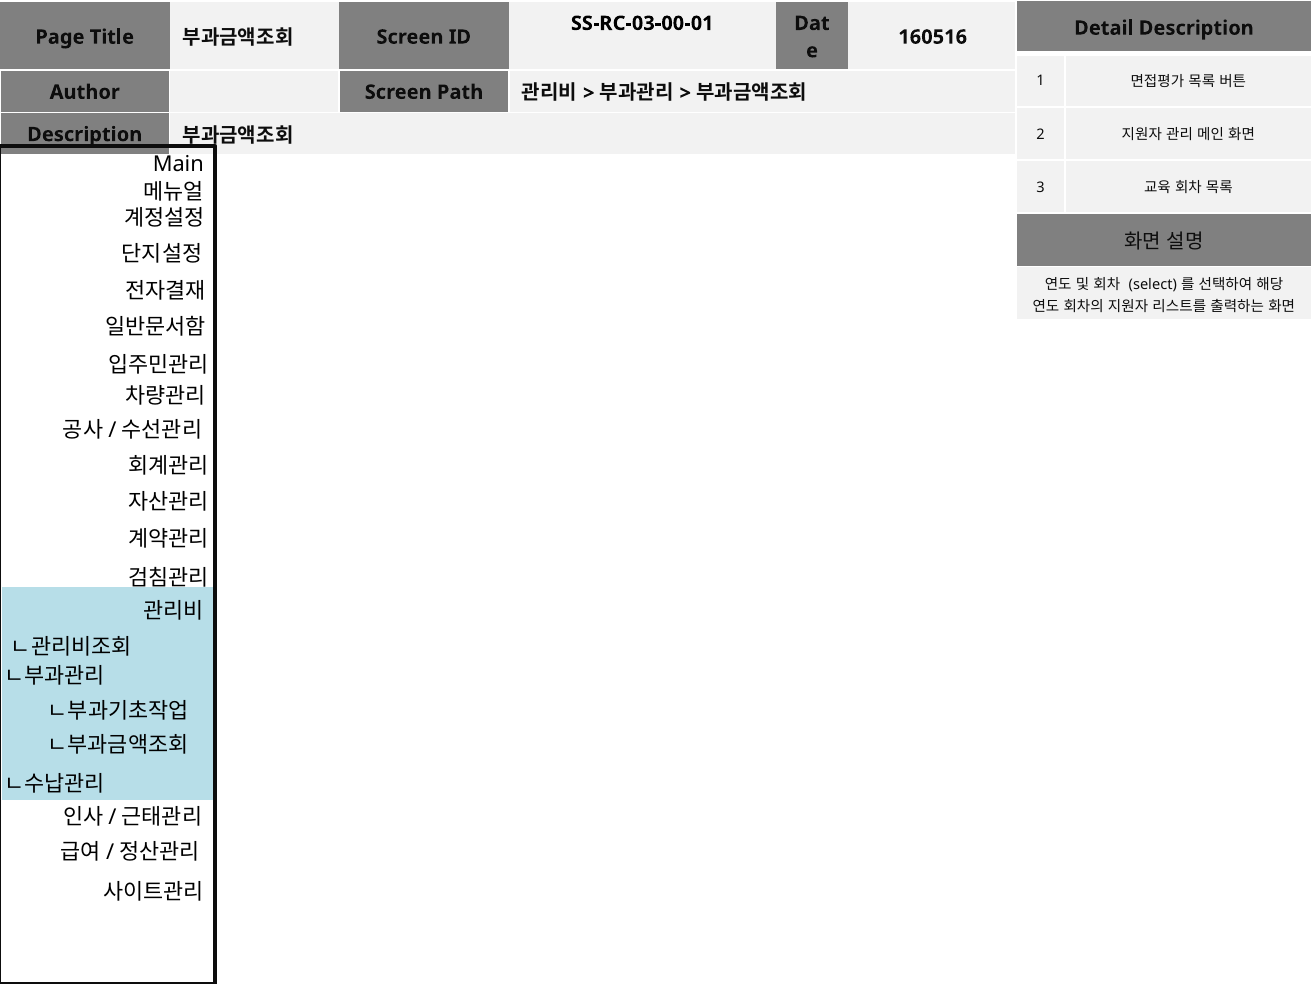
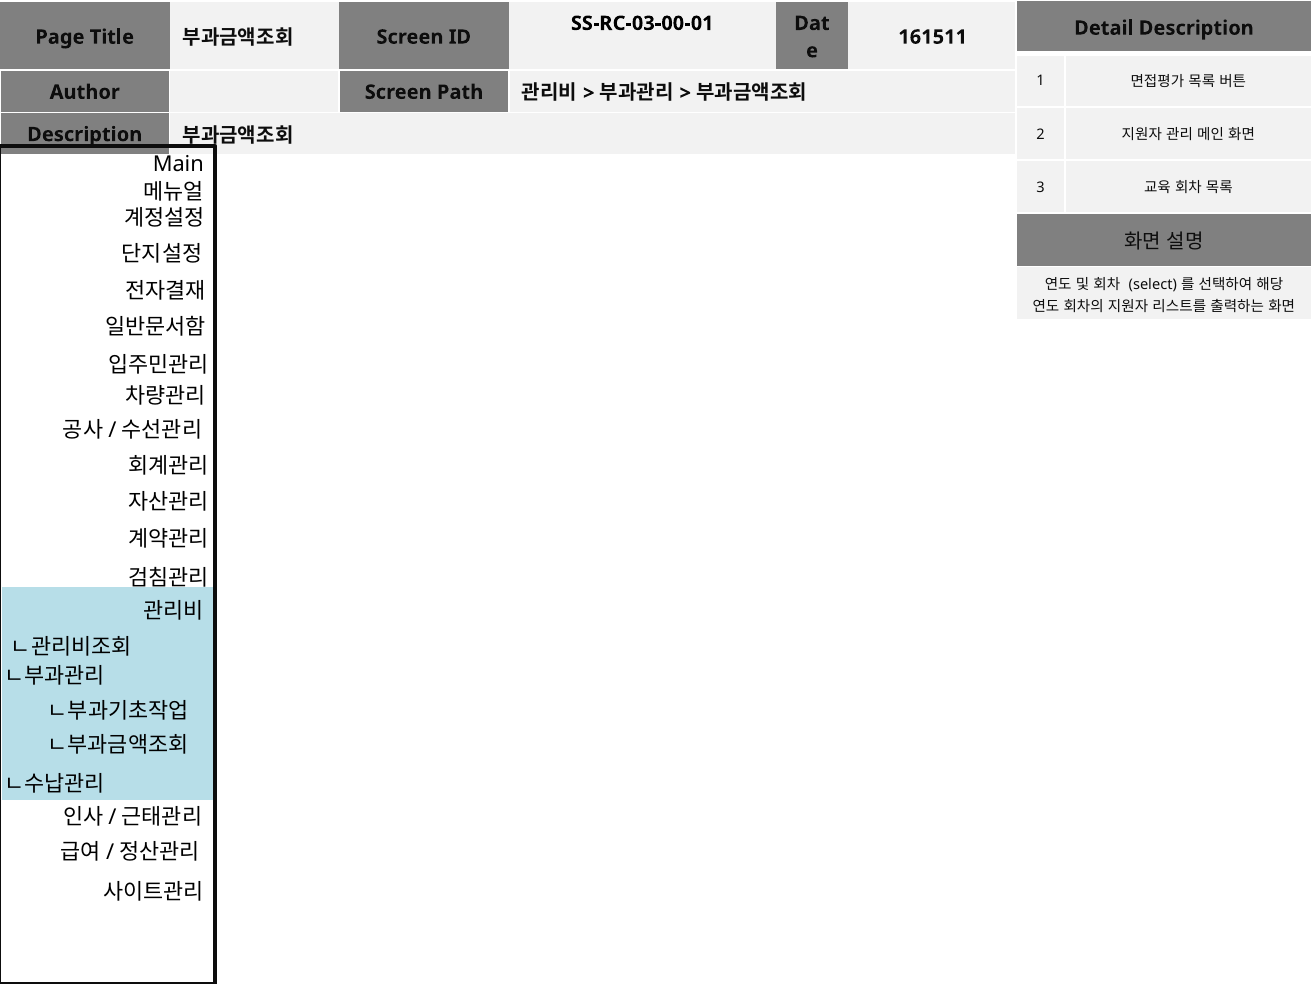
160516: 160516 -> 161511
